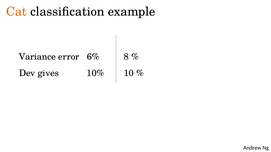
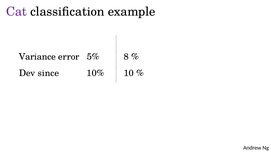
Cat colour: orange -> purple
6%: 6% -> 5%
gives: gives -> since
